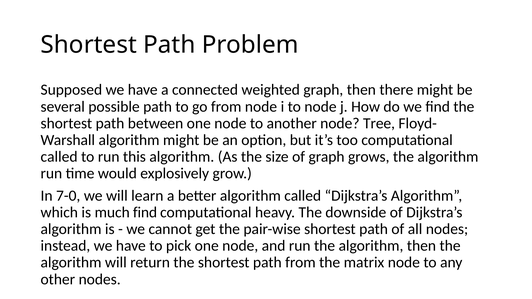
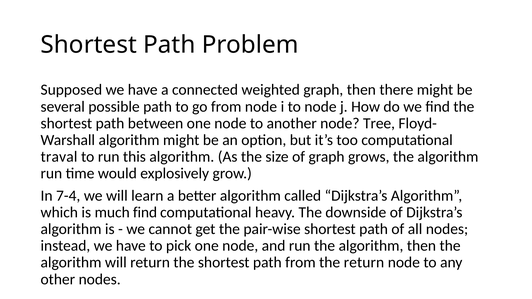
called at (59, 157): called -> traval
7-0: 7-0 -> 7-4
the matrix: matrix -> return
